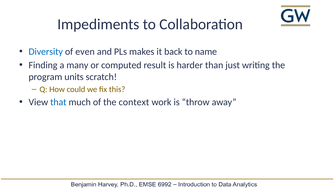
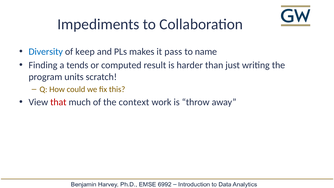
even: even -> keep
back: back -> pass
many: many -> tends
that colour: blue -> red
